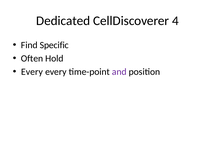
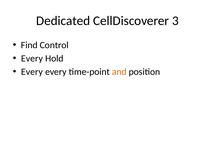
4: 4 -> 3
Specific: Specific -> Control
Often at (32, 58): Often -> Every
and colour: purple -> orange
